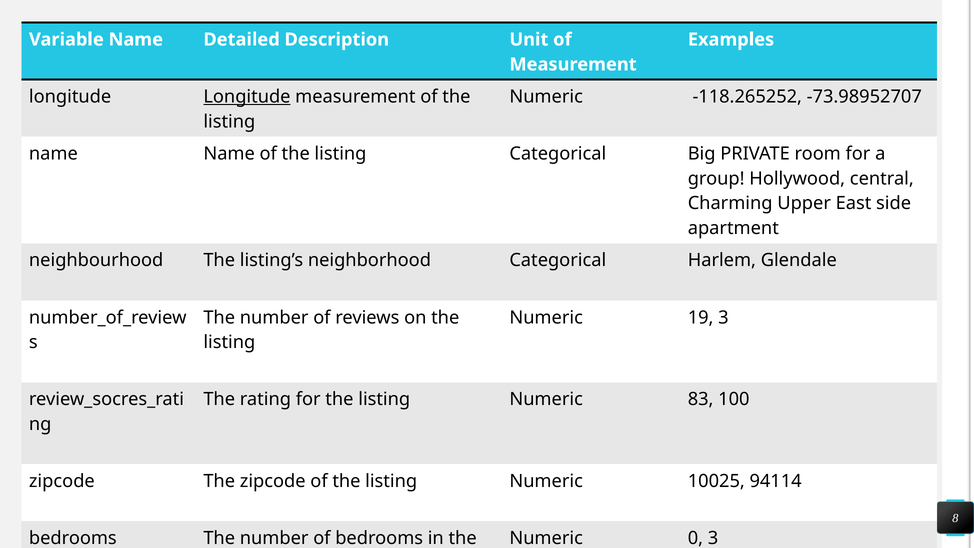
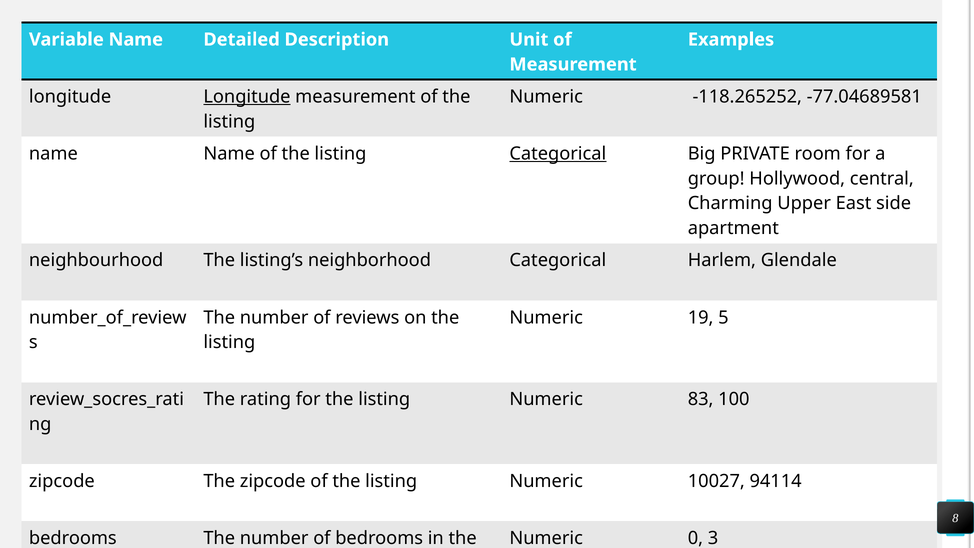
-73.98952707: -73.98952707 -> -77.04689581
Categorical at (558, 154) underline: none -> present
19 3: 3 -> 5
10025: 10025 -> 10027
